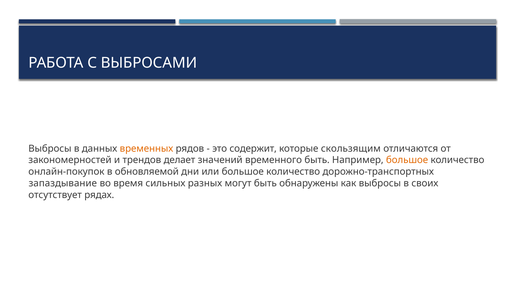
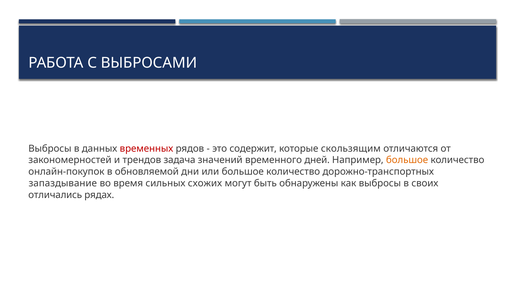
временных colour: orange -> red
делает: делает -> задача
временного быть: быть -> дней
разных: разных -> схожих
отсутствует: отсутствует -> отличались
